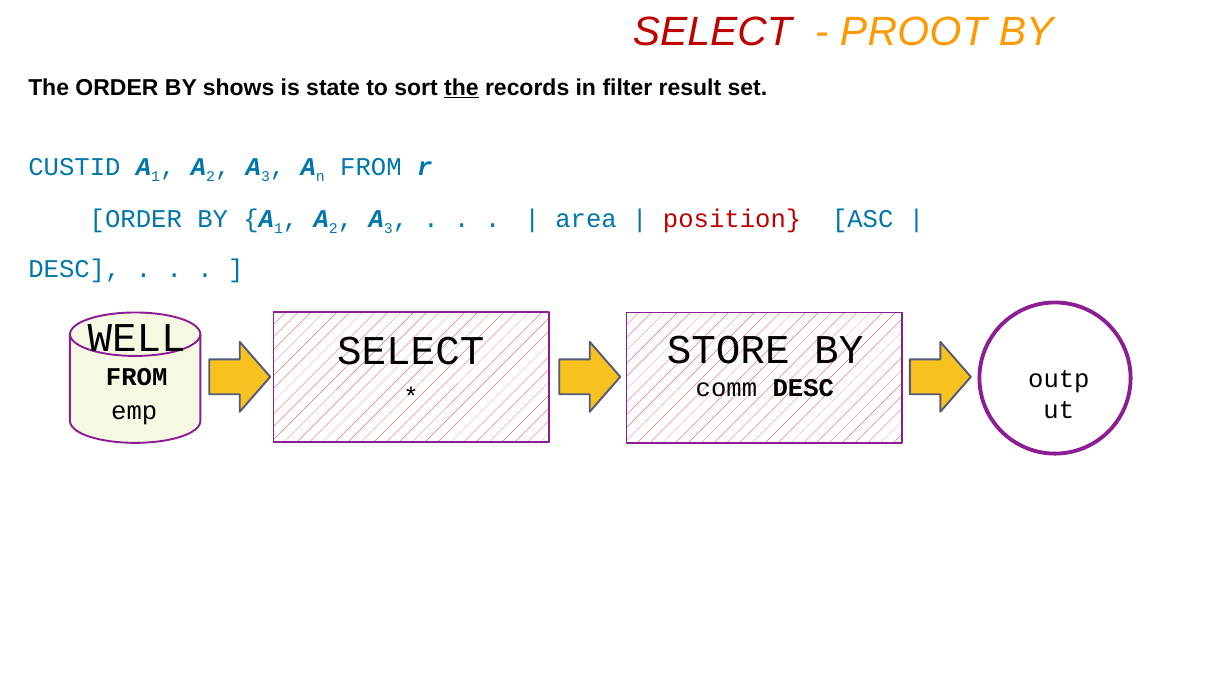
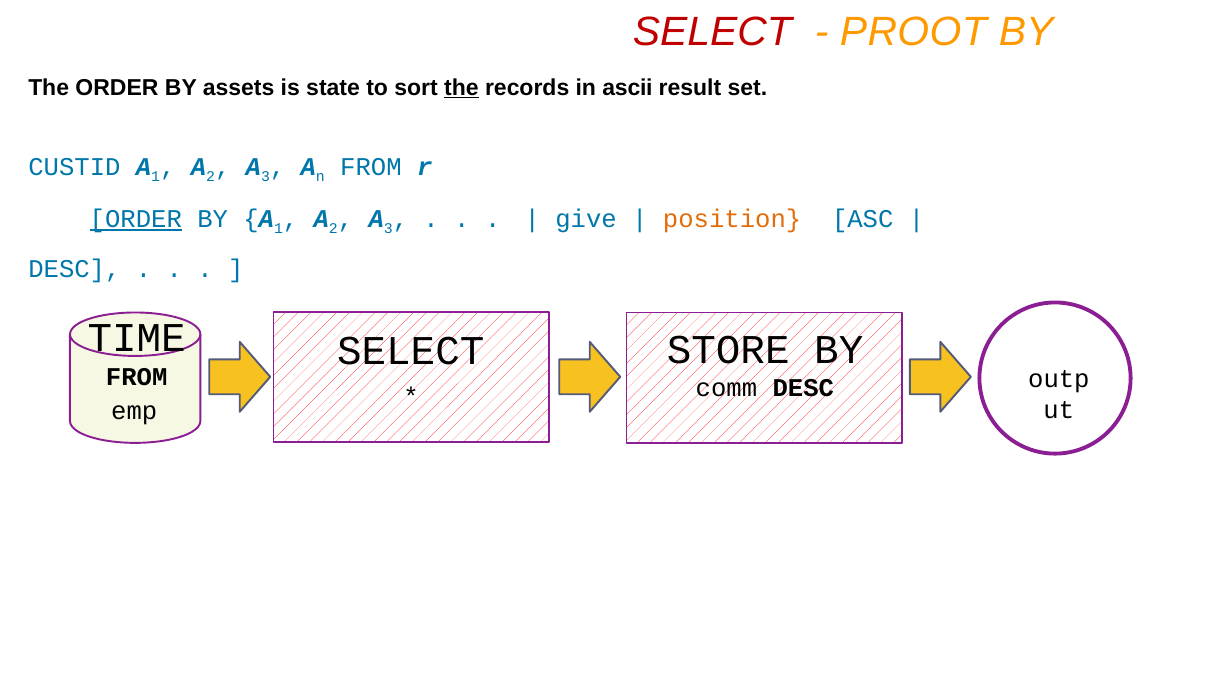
shows: shows -> assets
filter: filter -> ascii
ORDER at (136, 219) underline: none -> present
area: area -> give
position colour: red -> orange
WELL: WELL -> TIME
